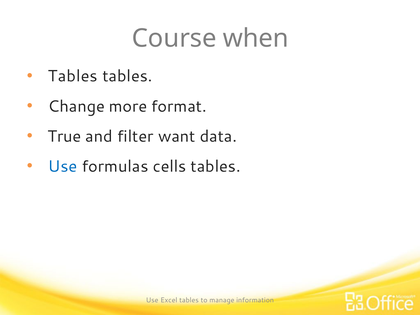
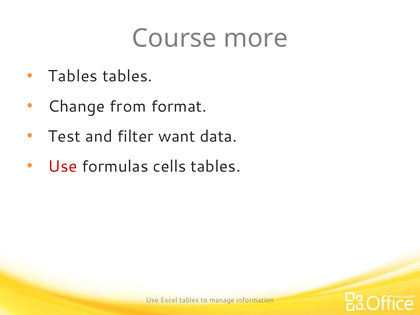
when: when -> more
more: more -> from
True: True -> Test
Use at (63, 166) colour: blue -> red
